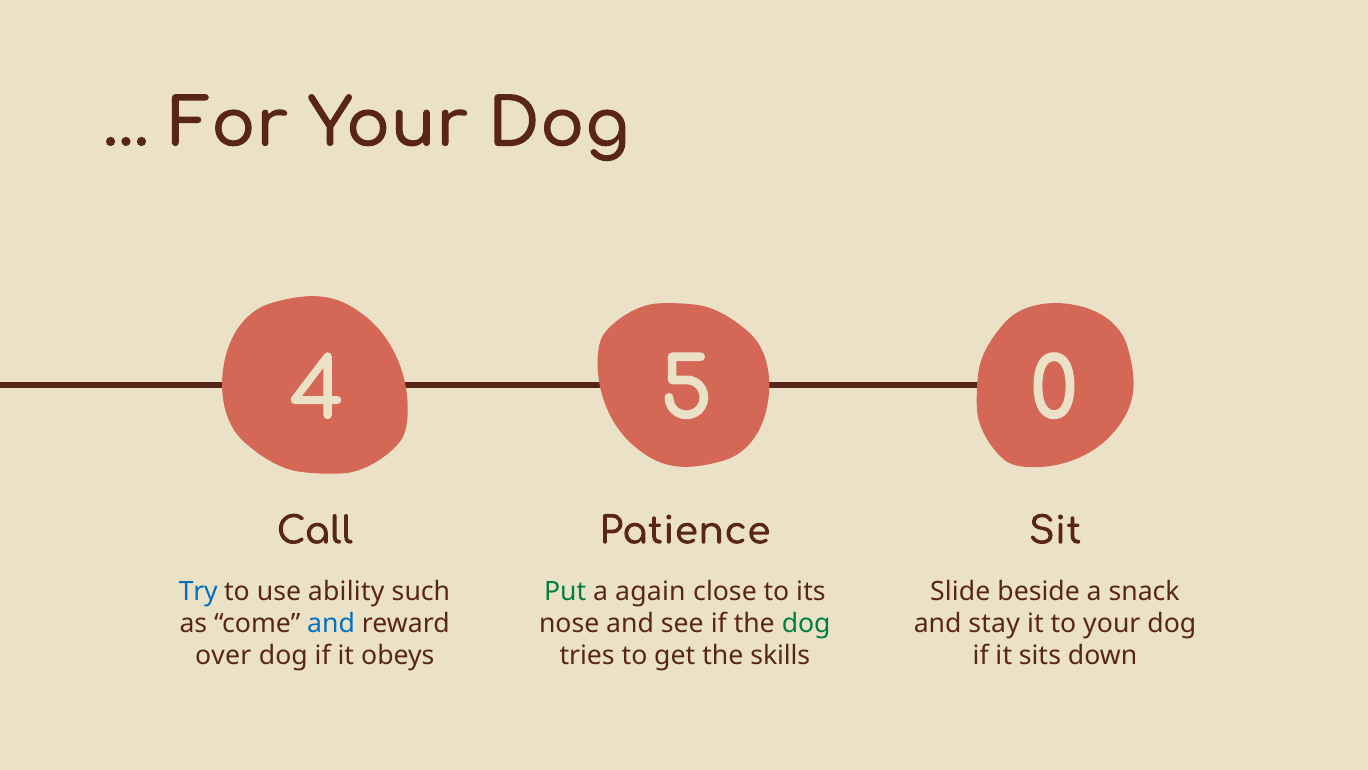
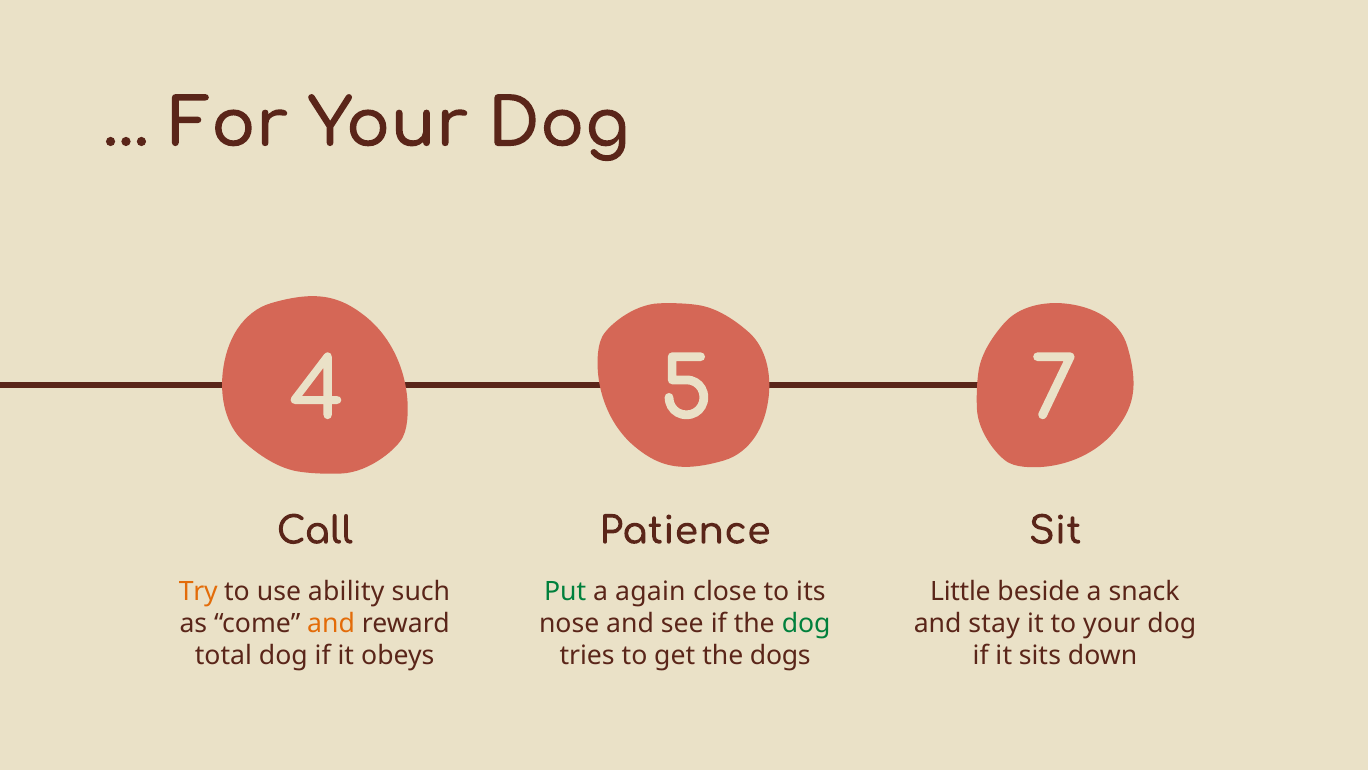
0: 0 -> 7
Try colour: blue -> orange
Slide: Slide -> Little
and at (331, 624) colour: blue -> orange
over: over -> total
skills: skills -> dogs
